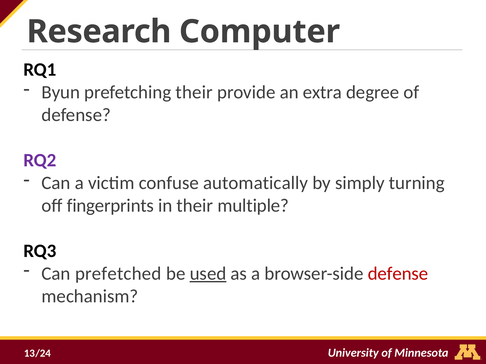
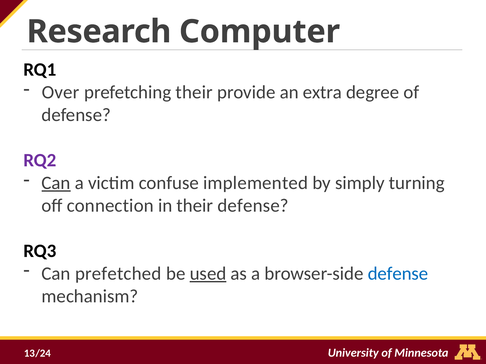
Byun: Byun -> Over
Can at (56, 183) underline: none -> present
automatically: automatically -> implemented
fingerprints: fingerprints -> connection
their multiple: multiple -> defense
defense at (398, 274) colour: red -> blue
